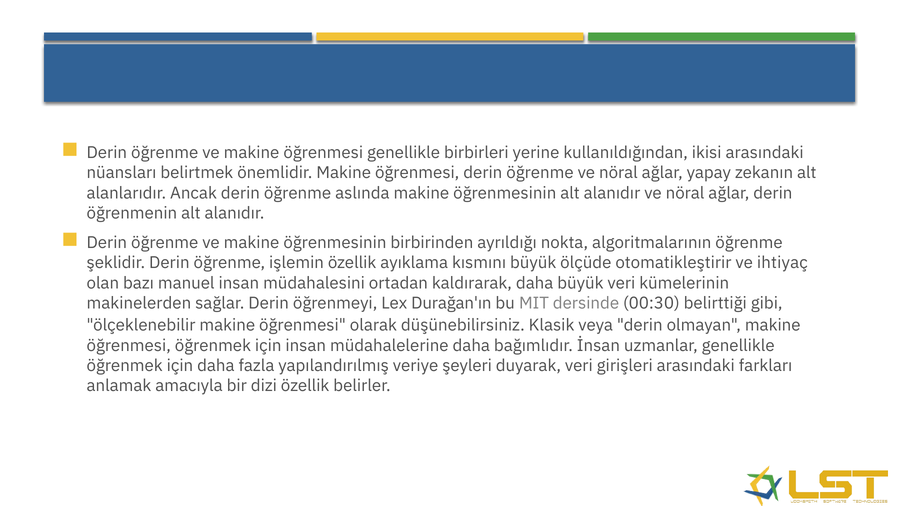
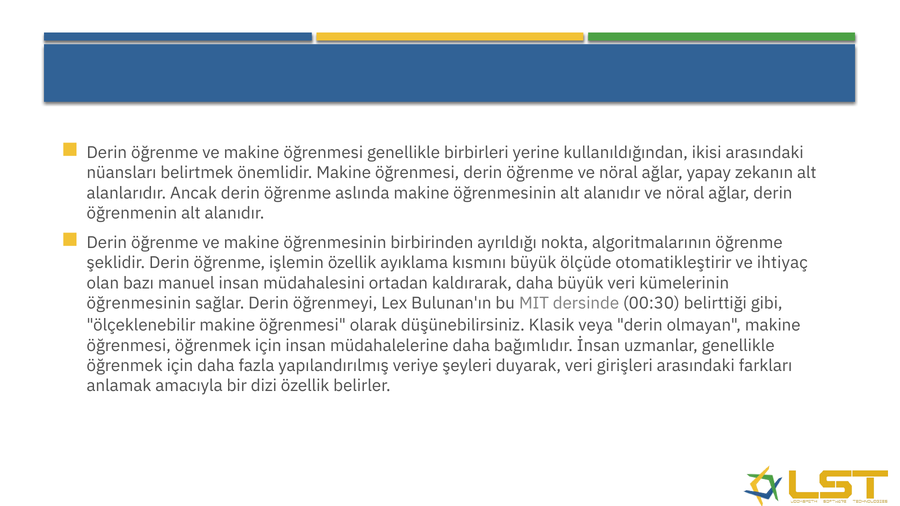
makinelerden at (139, 303): makinelerden -> öğrenmesinin
Durağan'ın: Durağan'ın -> Bulunan'ın
